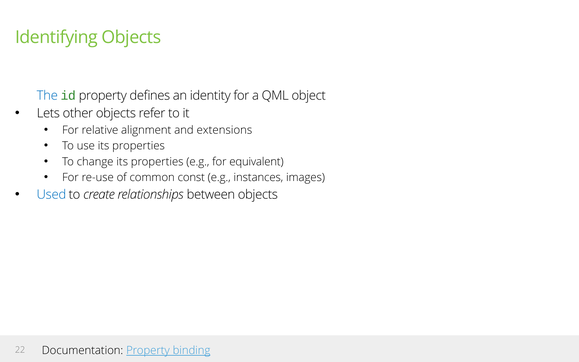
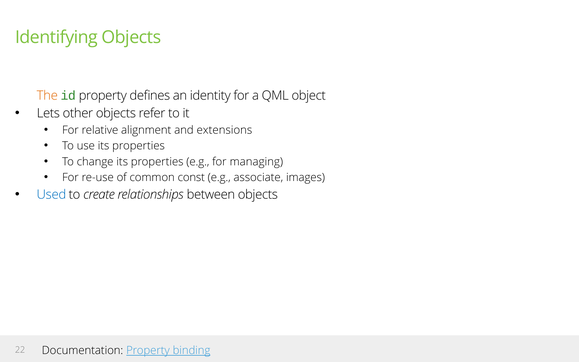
The colour: blue -> orange
equivalent: equivalent -> managing
instances: instances -> associate
